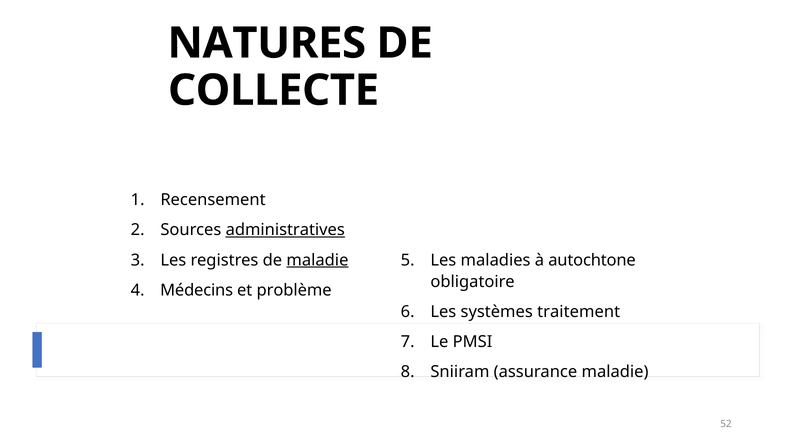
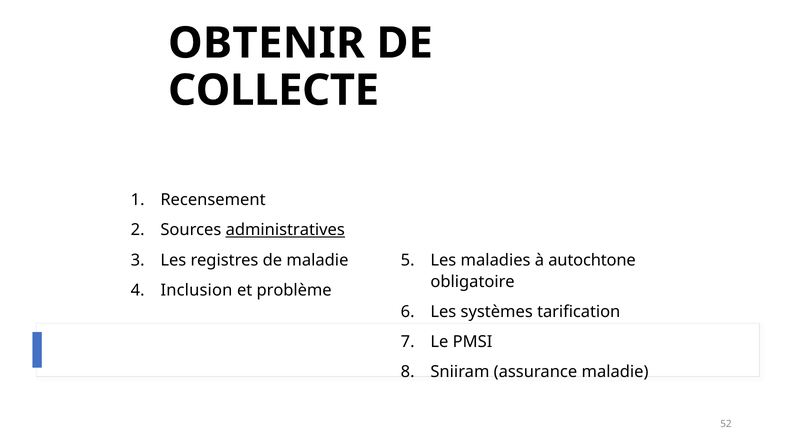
NATURES: NATURES -> OBTENIR
maladie at (317, 260) underline: present -> none
Médecins: Médecins -> Inclusion
traitement: traitement -> tarification
